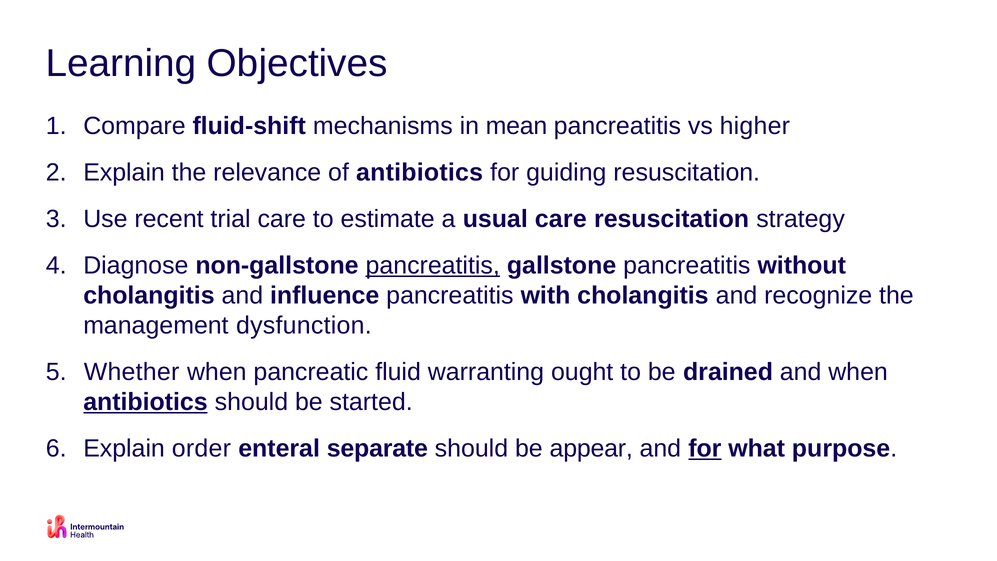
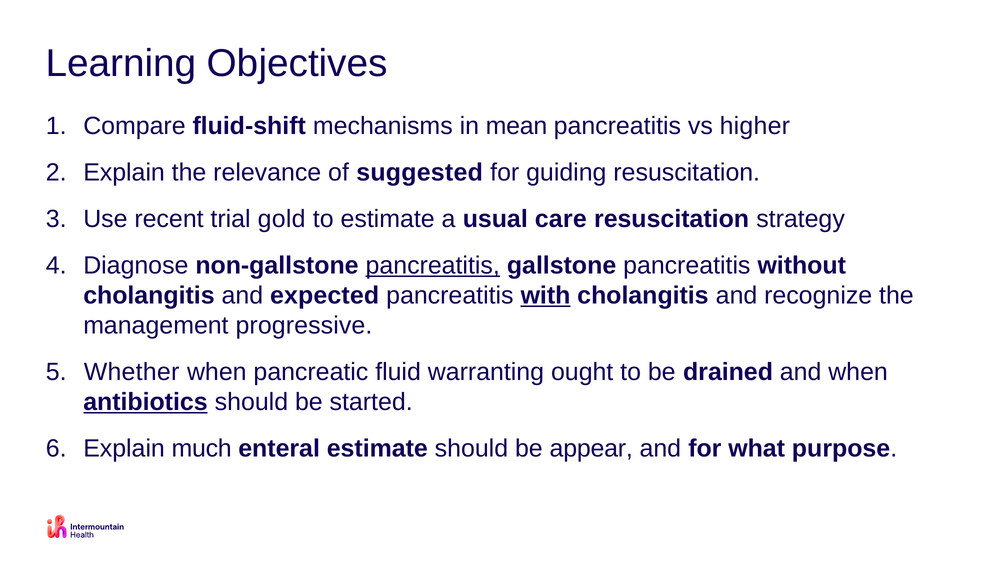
of antibiotics: antibiotics -> suggested
trial care: care -> gold
influence: influence -> expected
with underline: none -> present
dysfunction: dysfunction -> progressive
order: order -> much
enteral separate: separate -> estimate
for at (705, 448) underline: present -> none
